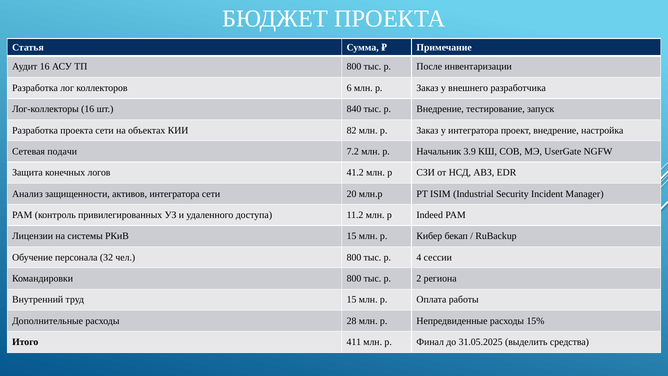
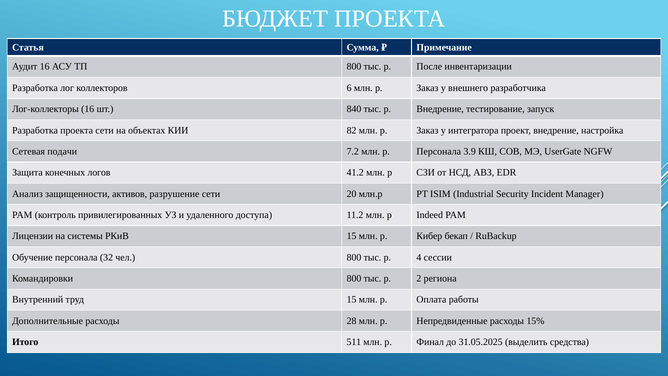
р Начальник: Начальник -> Персонала
активов интегратора: интегратора -> разрушение
411: 411 -> 511
